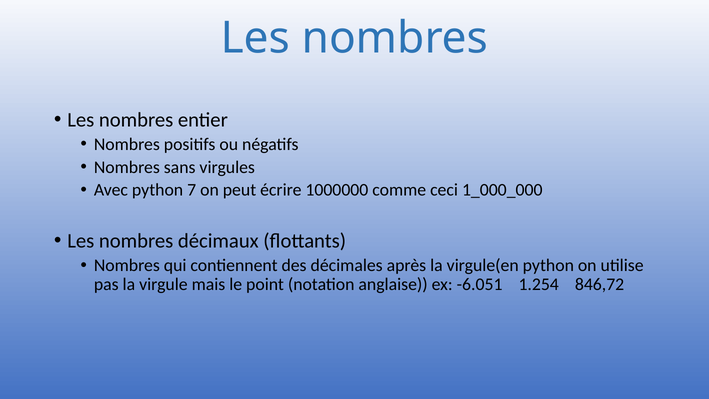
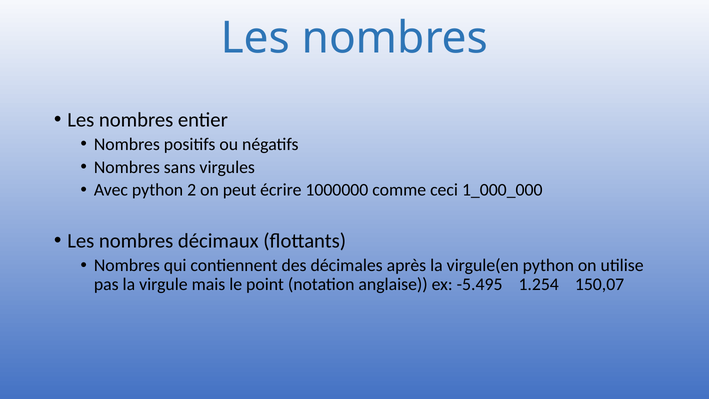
7: 7 -> 2
-6.051: -6.051 -> -5.495
846,72: 846,72 -> 150,07
